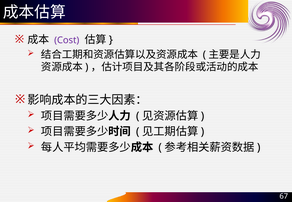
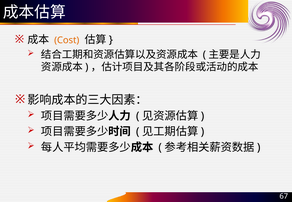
Cost colour: purple -> orange
